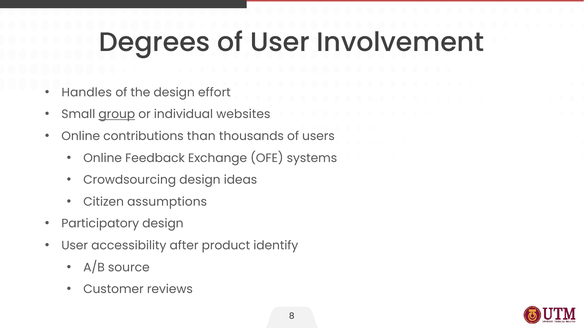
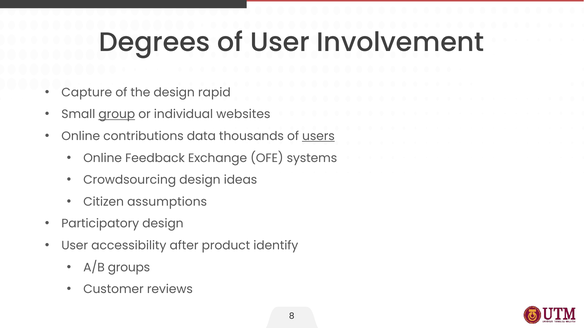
Handles: Handles -> Capture
effort: effort -> rapid
than: than -> data
users underline: none -> present
source: source -> groups
